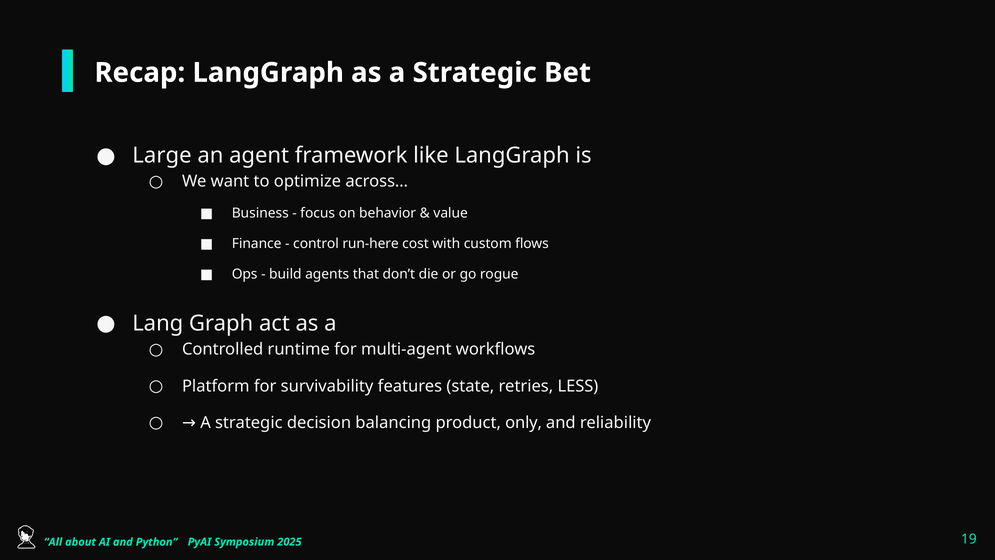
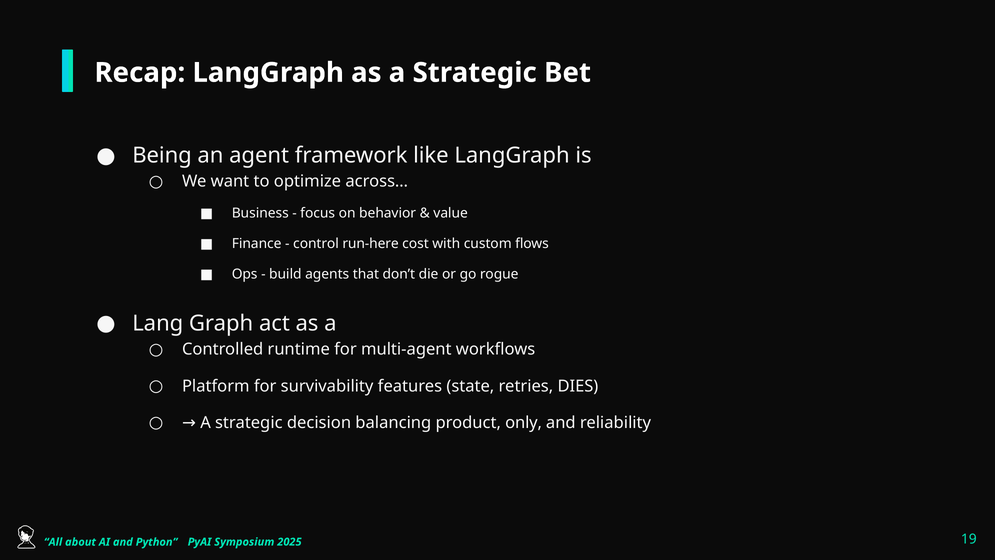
Large: Large -> Being
LESS: LESS -> DIES
